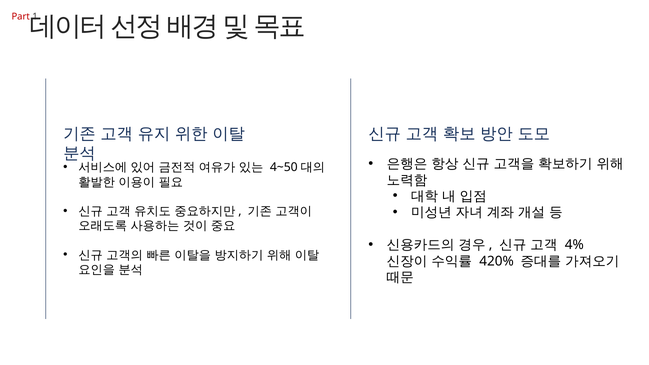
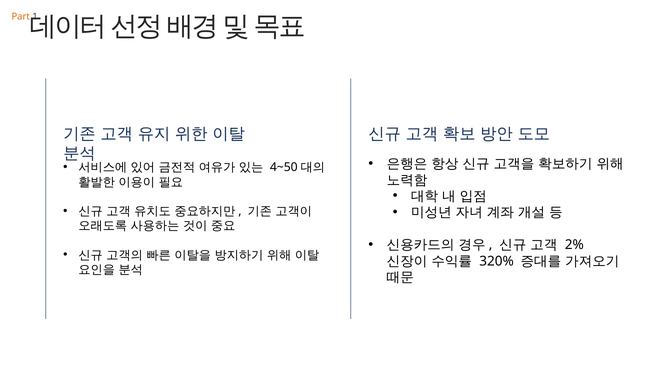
Part colour: red -> orange
4%: 4% -> 2%
420%: 420% -> 320%
